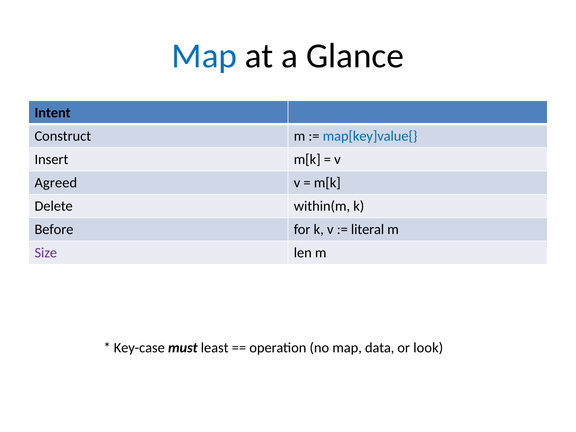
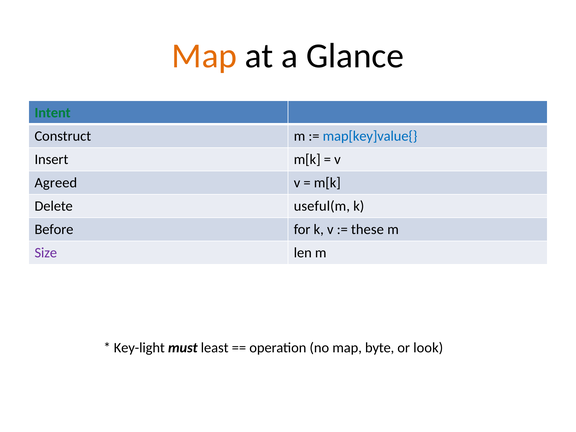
Map at (204, 56) colour: blue -> orange
Intent colour: black -> green
within(m: within(m -> useful(m
literal: literal -> these
Key-case: Key-case -> Key-light
data: data -> byte
